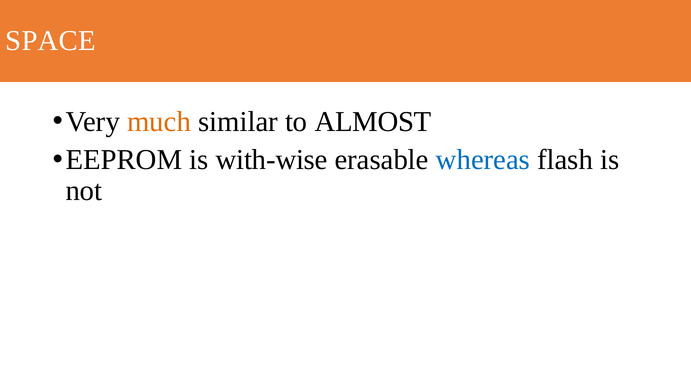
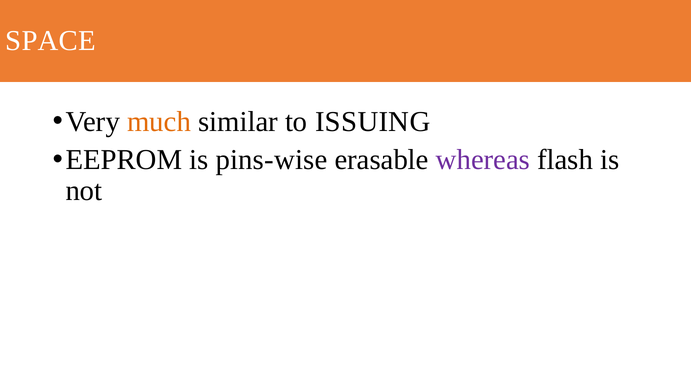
ALMOST: ALMOST -> ISSUING
with-wise: with-wise -> pins-wise
whereas colour: blue -> purple
